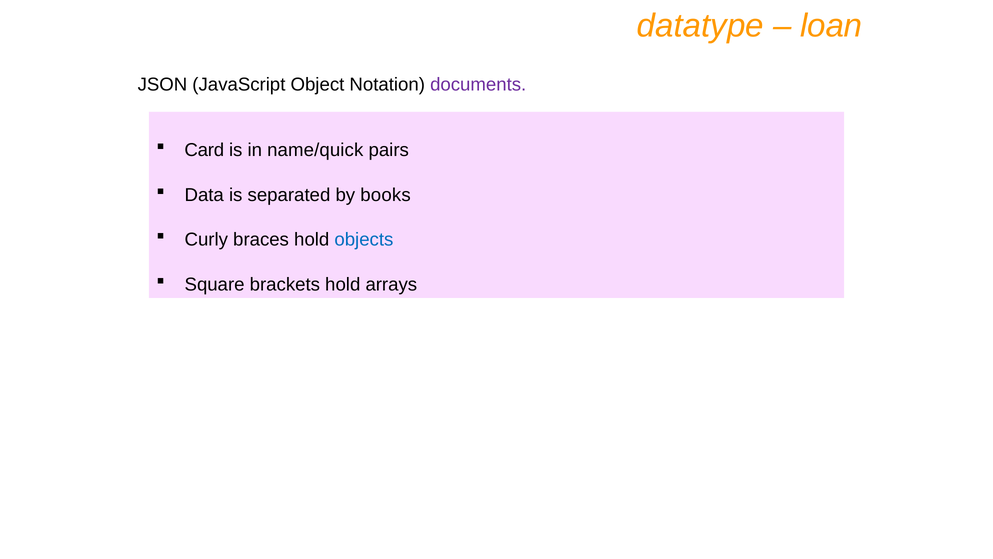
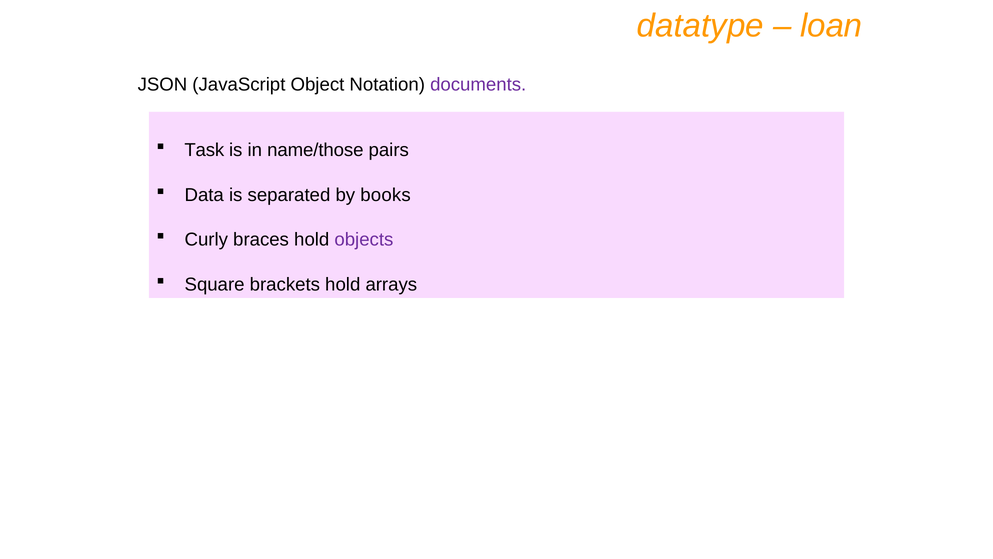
Card: Card -> Task
name/quick: name/quick -> name/those
objects colour: blue -> purple
